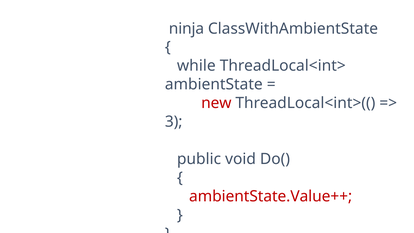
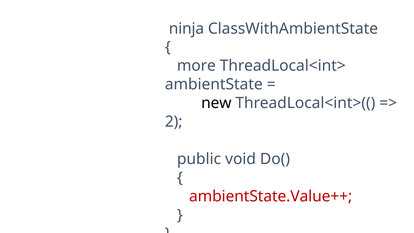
while: while -> more
new colour: red -> black
3: 3 -> 2
